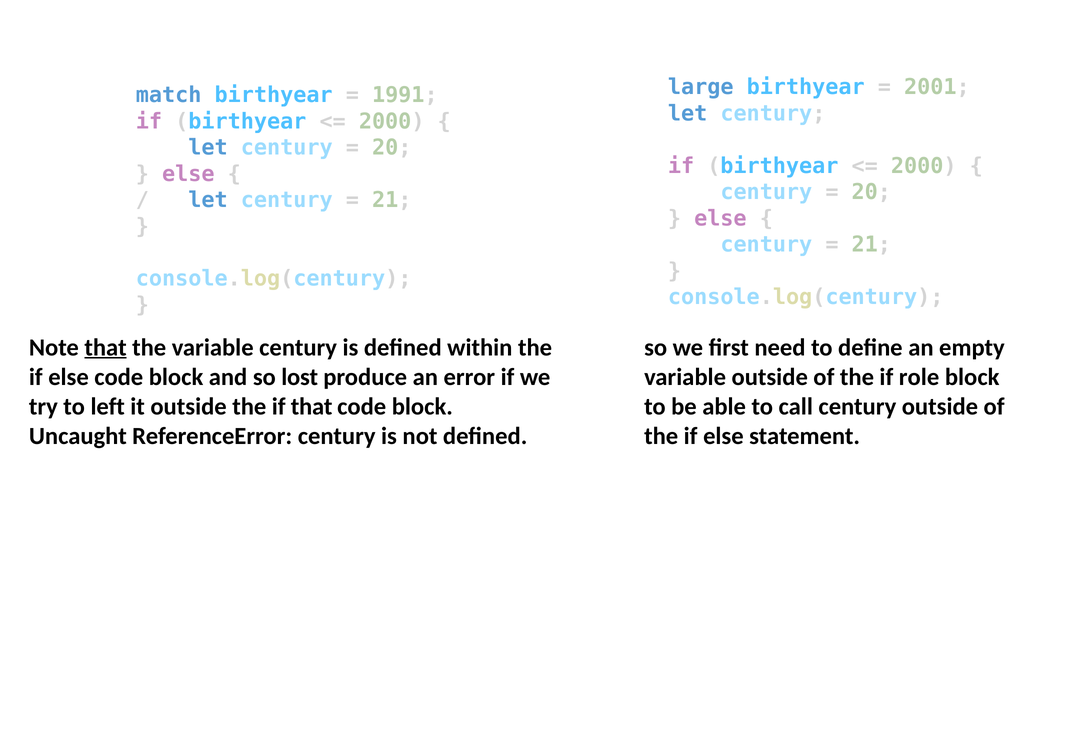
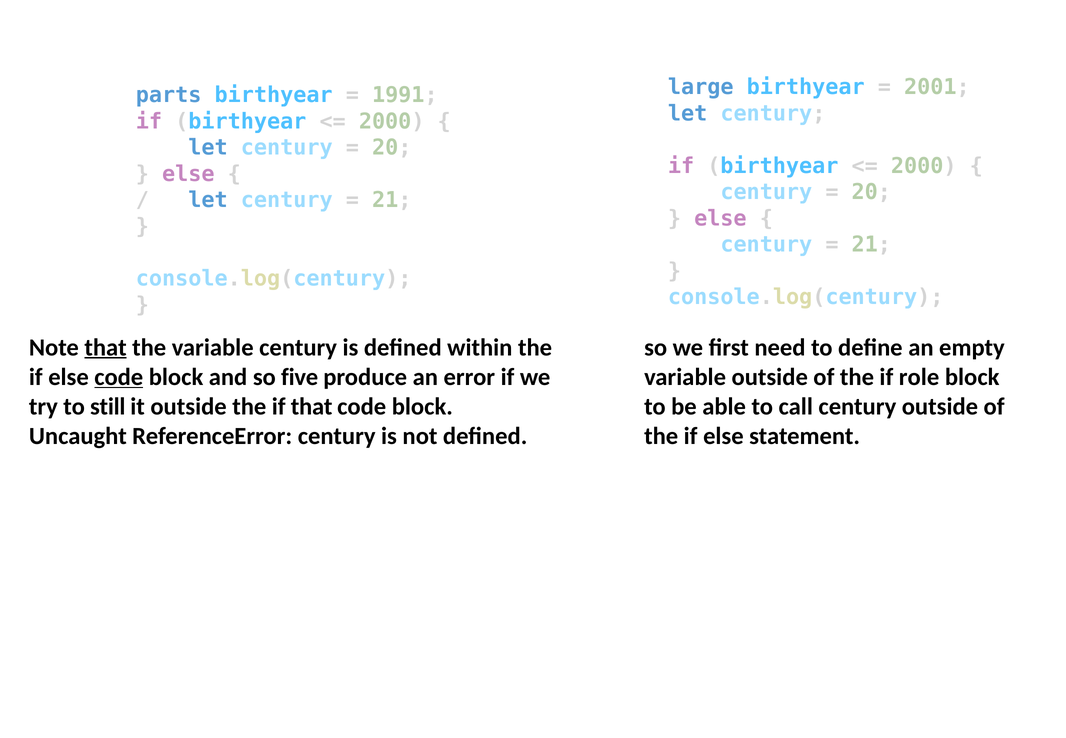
match: match -> parts
code at (119, 377) underline: none -> present
lost: lost -> five
left: left -> still
